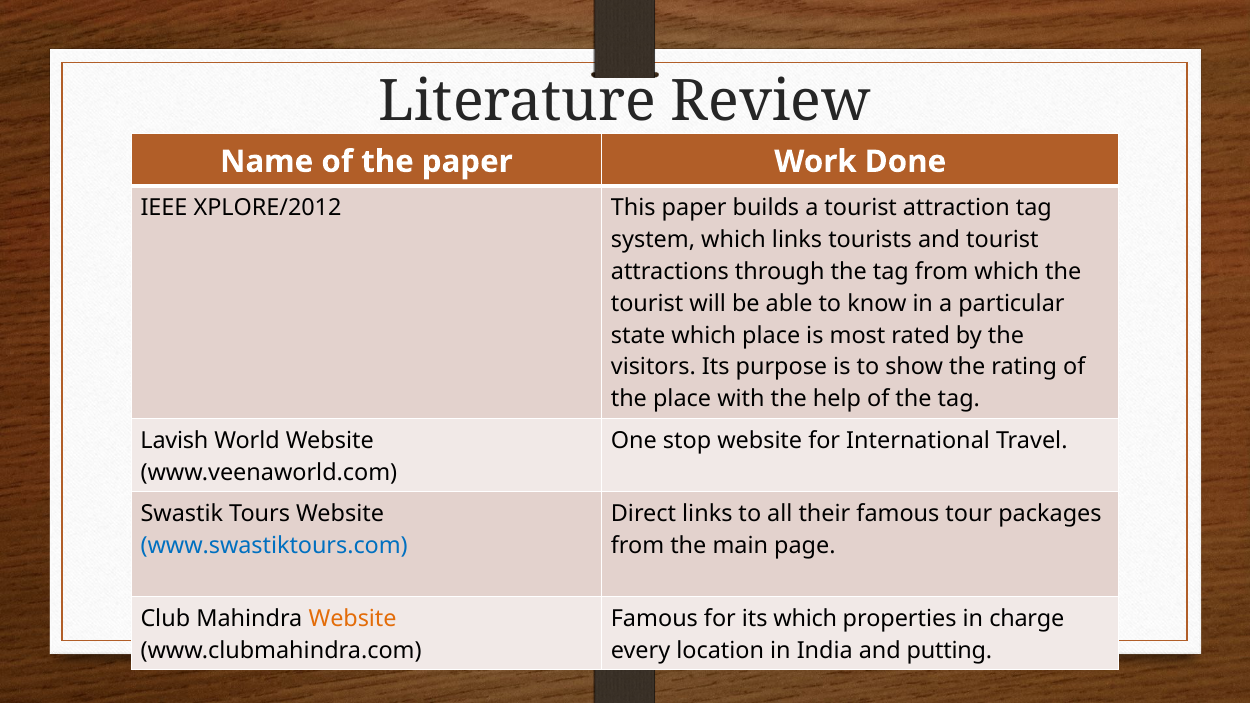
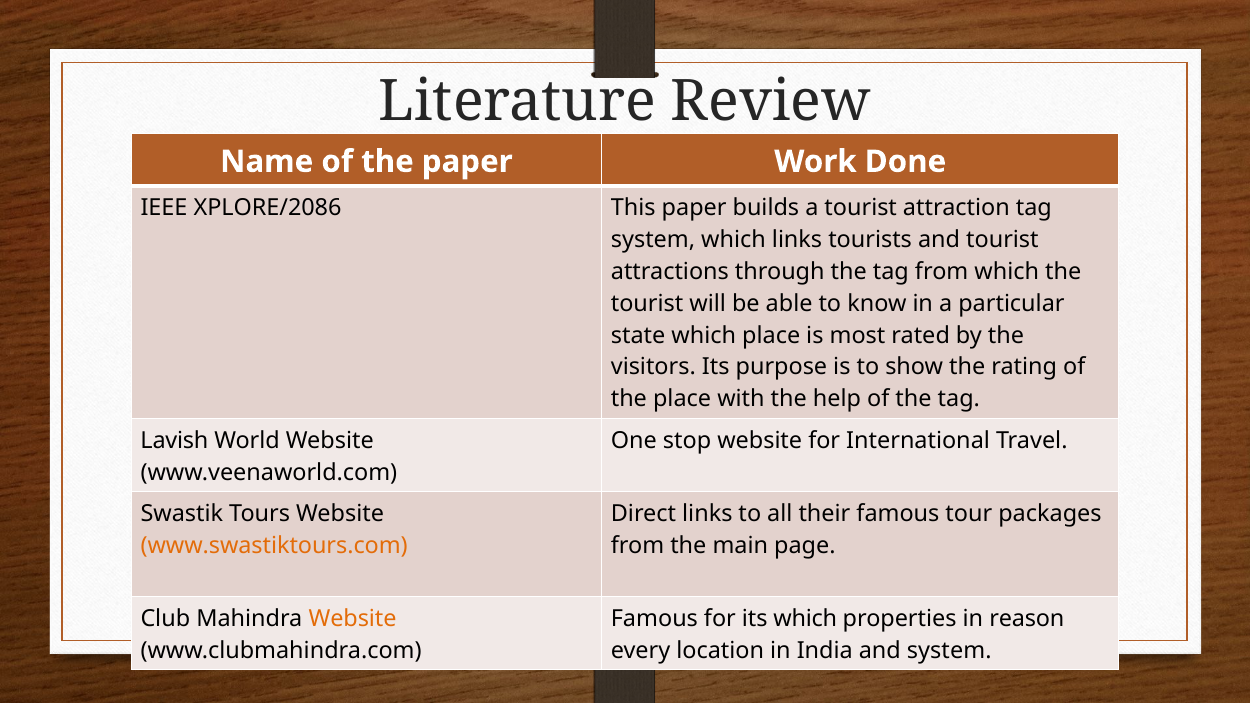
XPLORE/2012: XPLORE/2012 -> XPLORE/2086
www.swastiktours.com colour: blue -> orange
charge: charge -> reason
and putting: putting -> system
